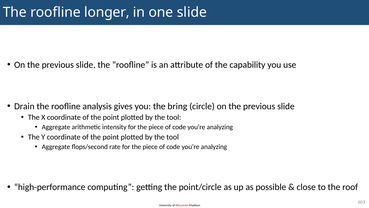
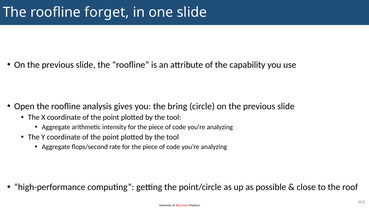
longer: longer -> forget
Drain: Drain -> Open
